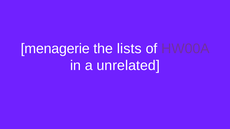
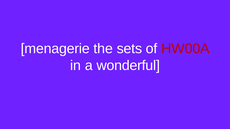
lists: lists -> sets
HW00A colour: purple -> red
unrelated: unrelated -> wonderful
